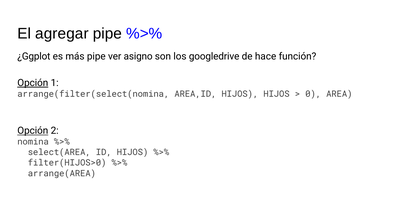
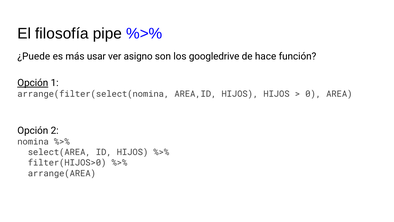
agregar: agregar -> filosofía
¿Ggplot: ¿Ggplot -> ¿Puede
más pipe: pipe -> usar
Opción at (33, 130) underline: present -> none
